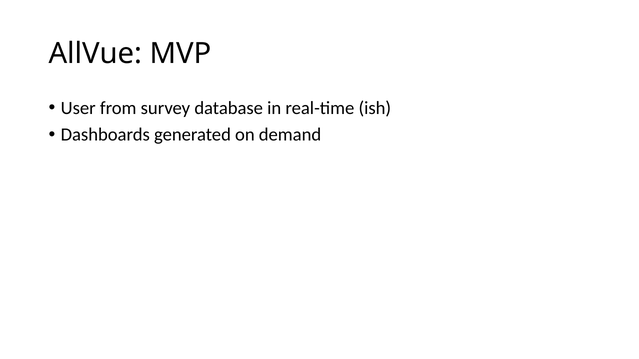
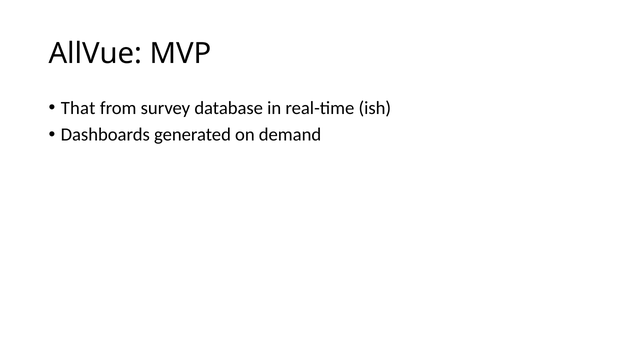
User: User -> That
